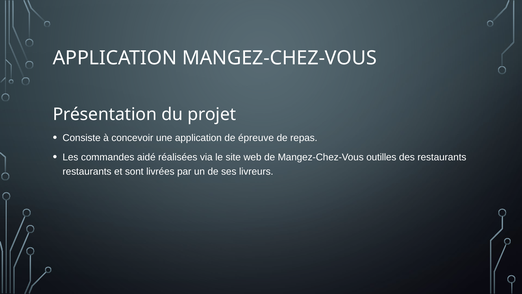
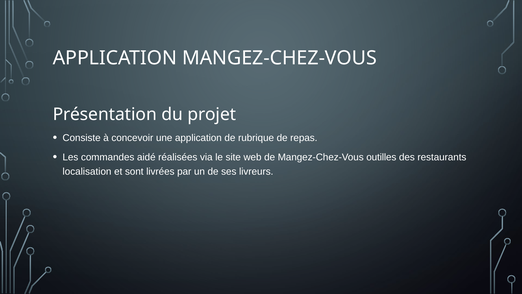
épreuve: épreuve -> rubrique
restaurants at (87, 171): restaurants -> localisation
